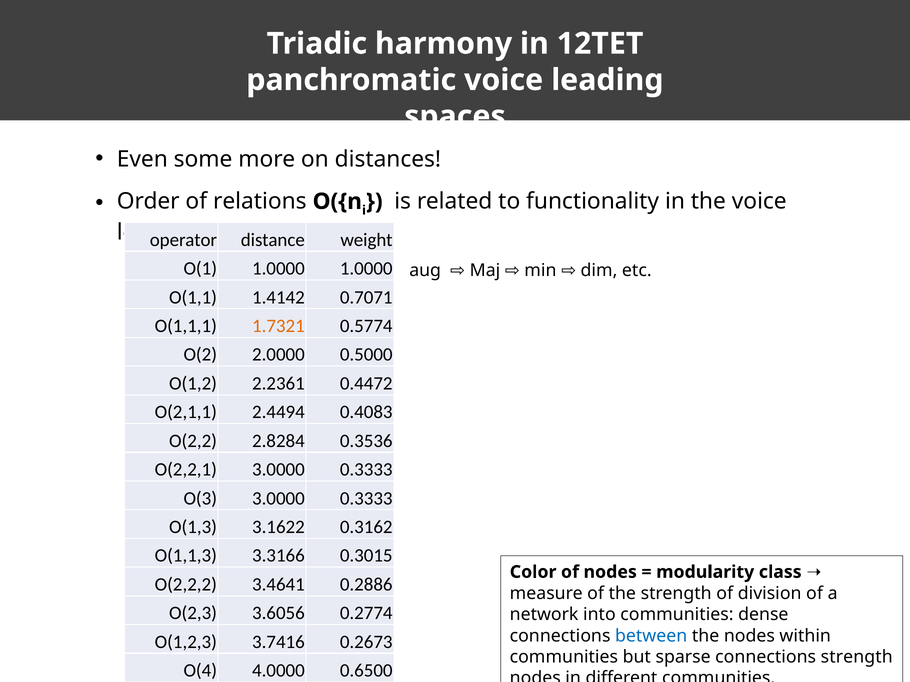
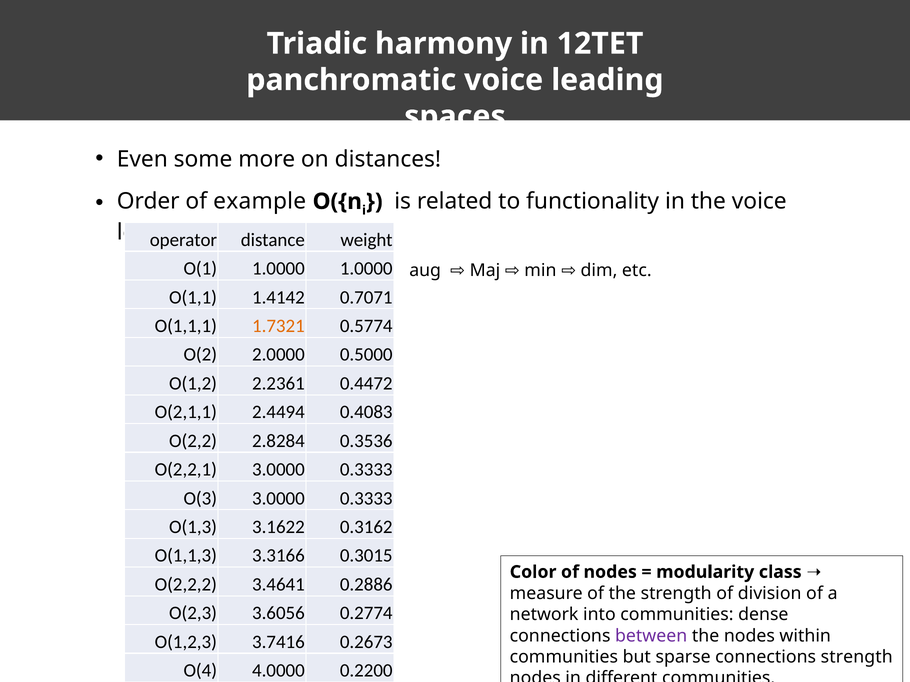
relations: relations -> example
between colour: blue -> purple
0.6500: 0.6500 -> 0.2200
